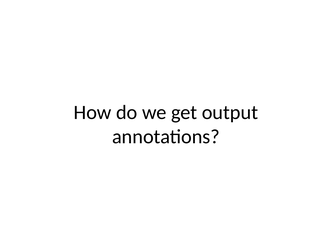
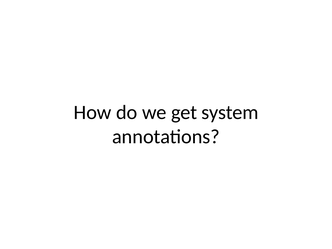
output: output -> system
